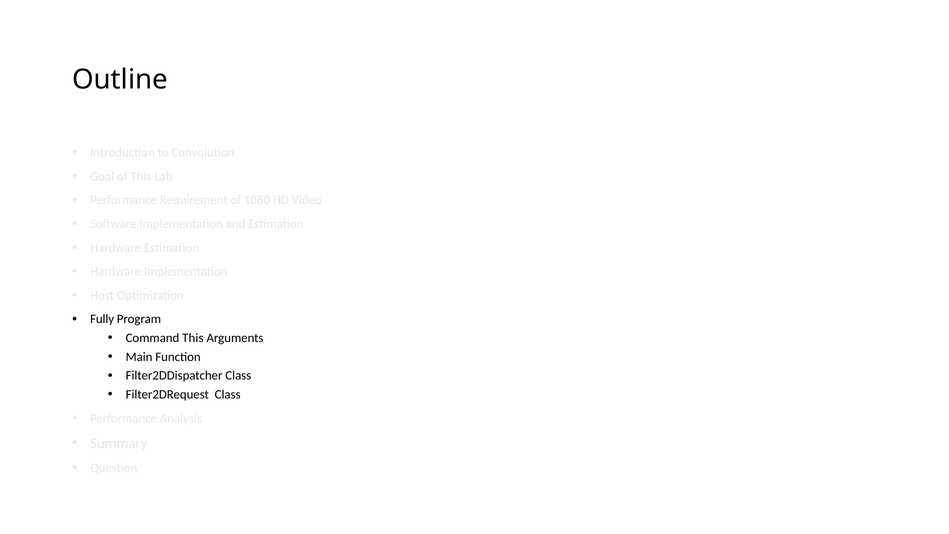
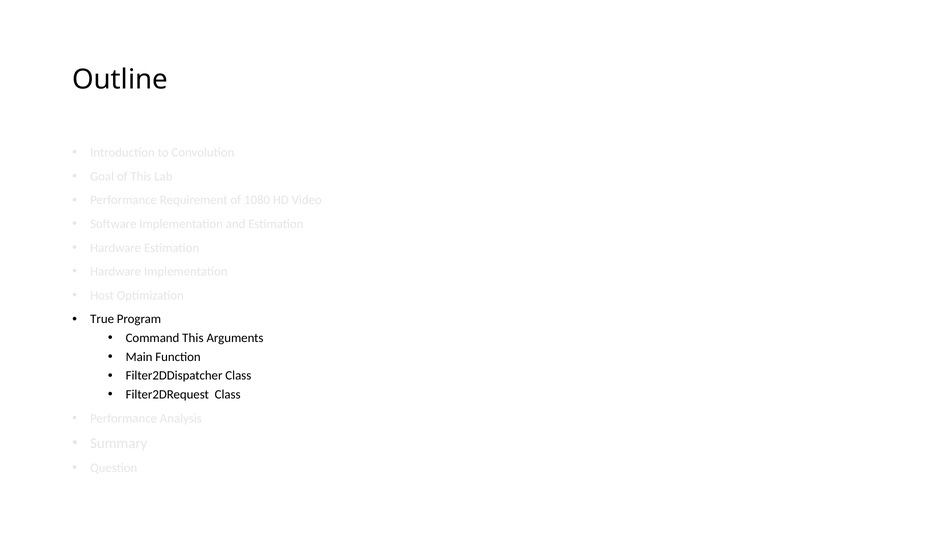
Fully: Fully -> True
